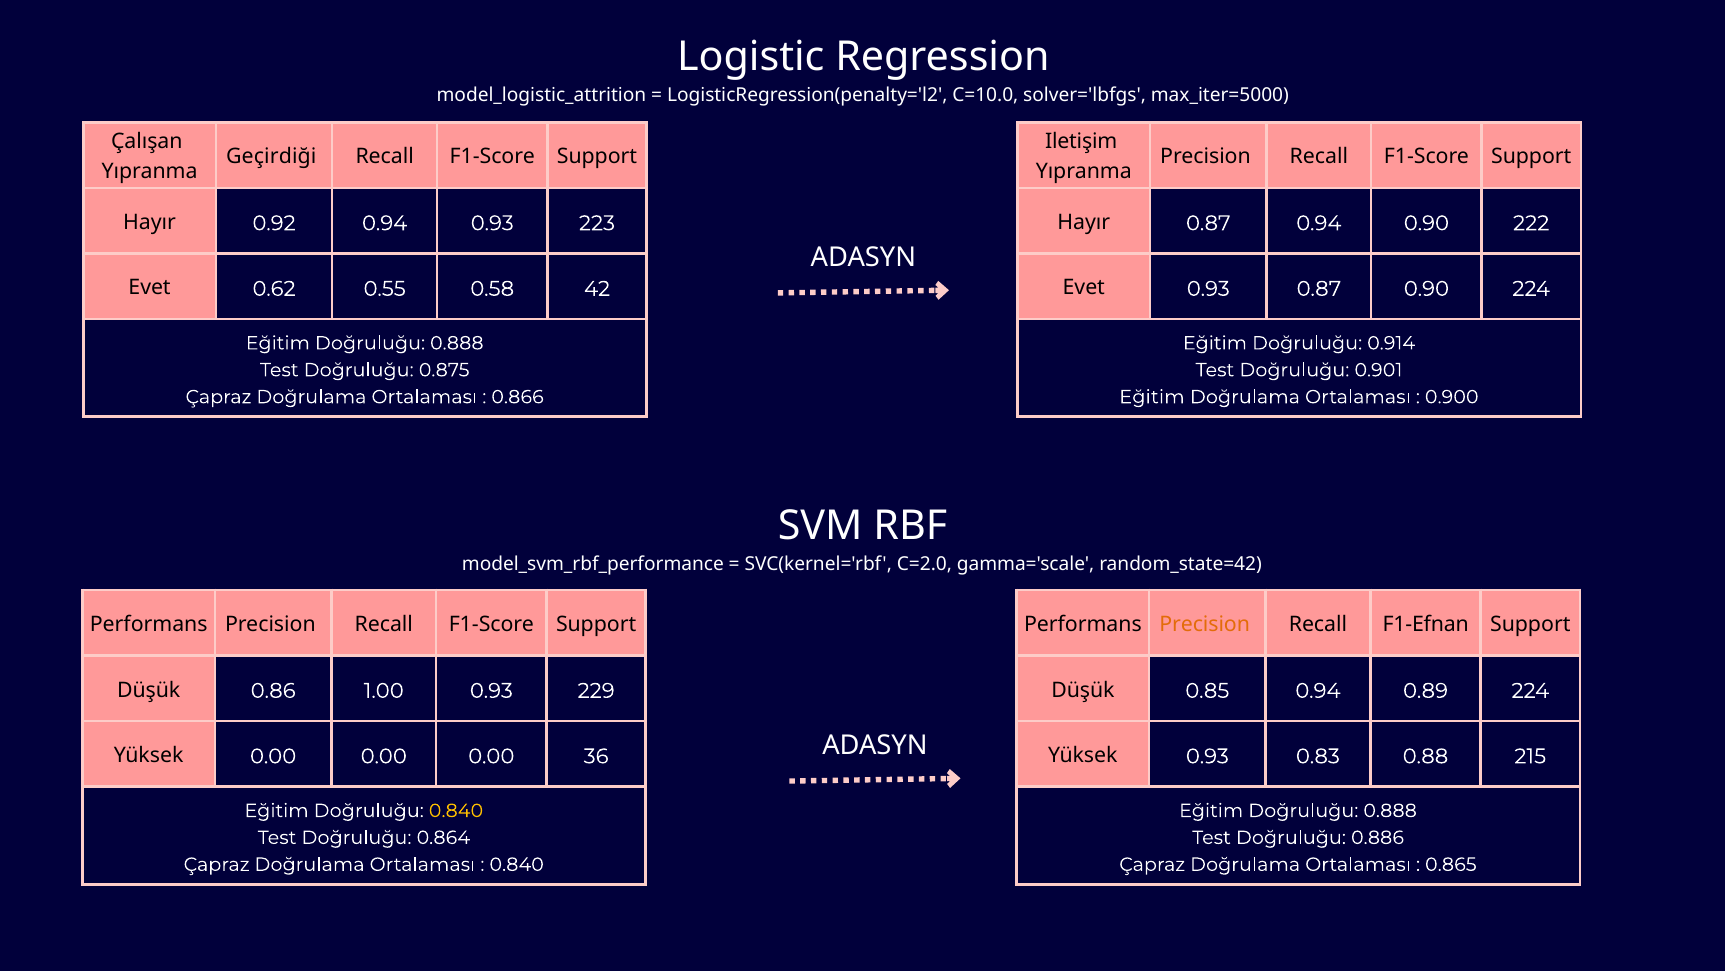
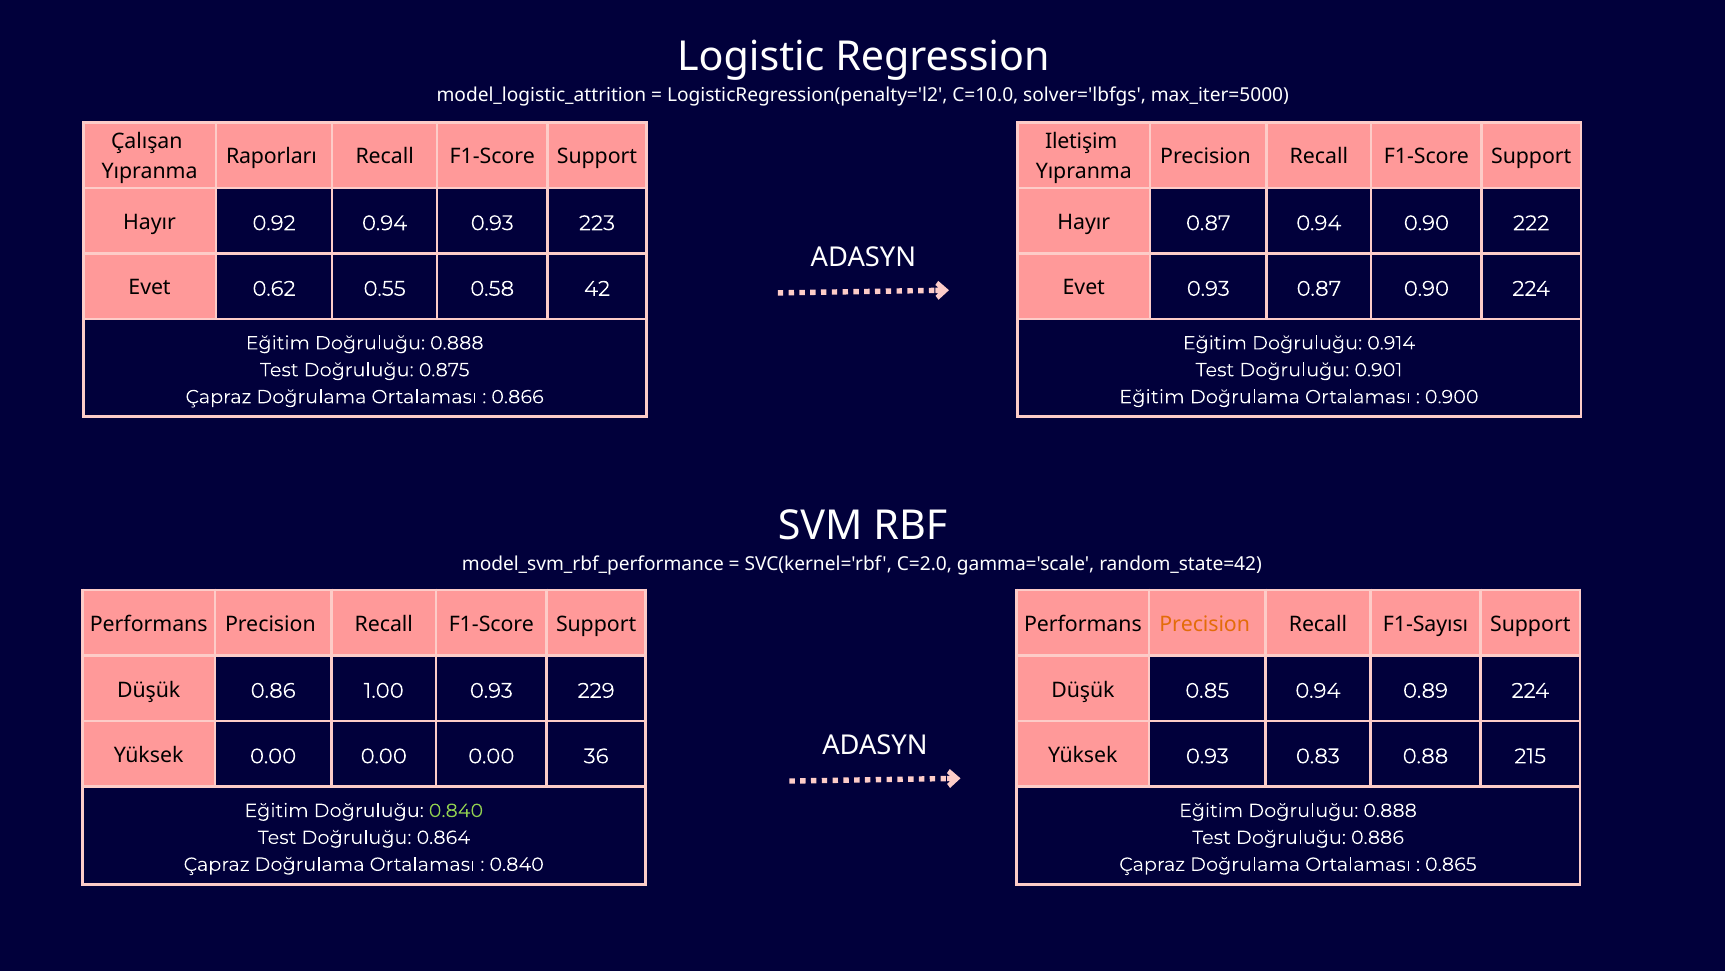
Geçirdiği: Geçirdiği -> Raporları
F1-Efnan: F1-Efnan -> F1-Sayısı
0.840 at (456, 810) colour: yellow -> light green
